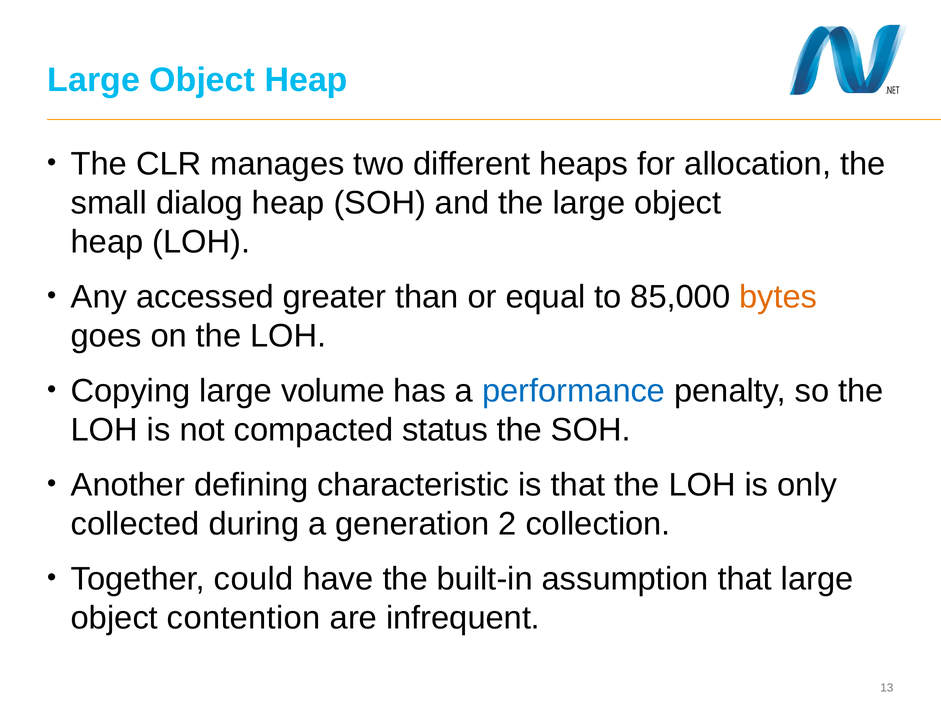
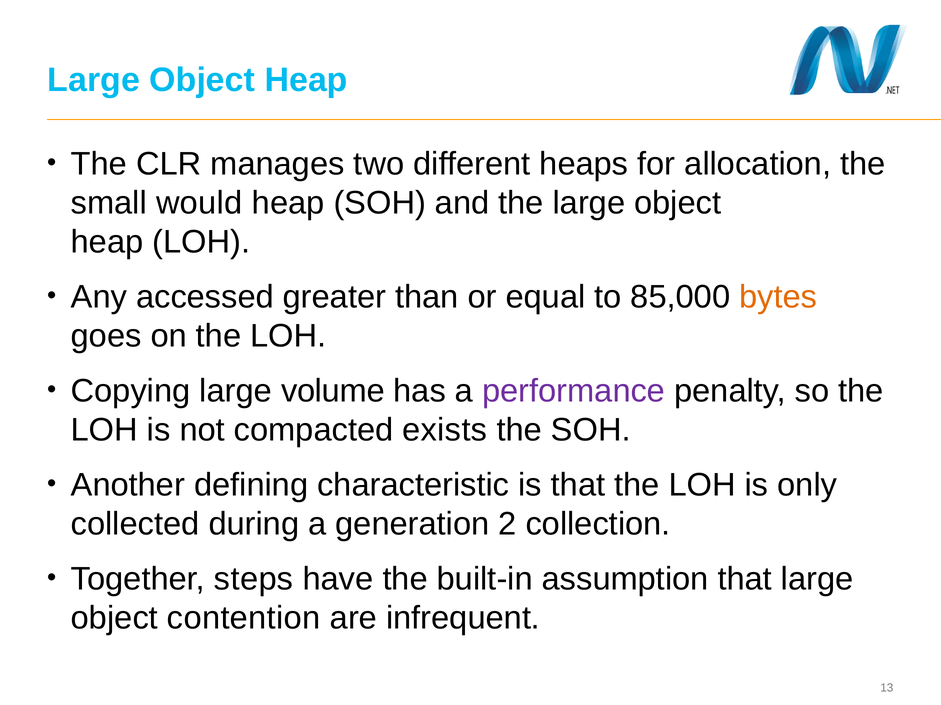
dialog: dialog -> would
performance colour: blue -> purple
status: status -> exists
could: could -> steps
